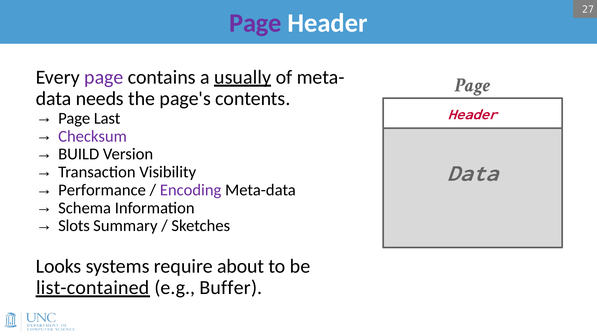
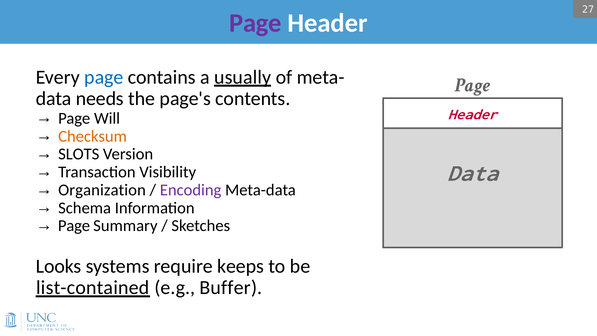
page at (104, 77) colour: purple -> blue
Last: Last -> Will
Checksum colour: purple -> orange
BUILD: BUILD -> SLOTS
Performance: Performance -> Organization
Slots at (74, 226): Slots -> Page
about: about -> keeps
